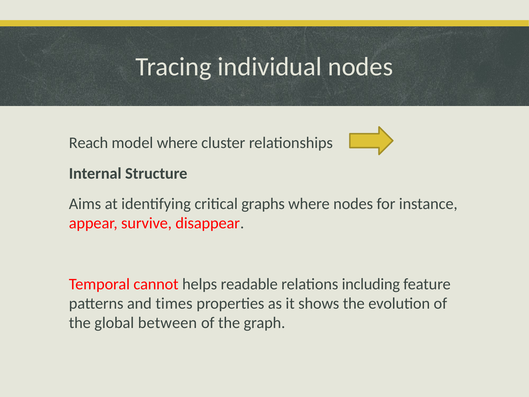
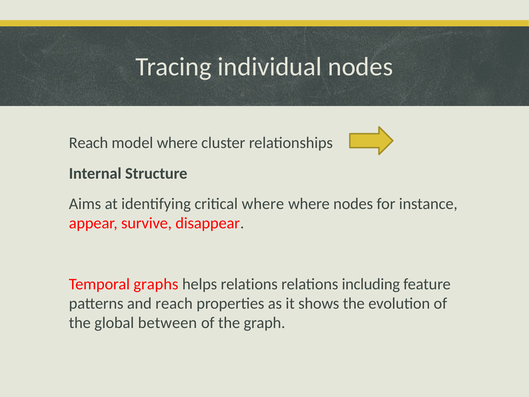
critical graphs: graphs -> where
cannot: cannot -> graphs
helps readable: readable -> relations
and times: times -> reach
